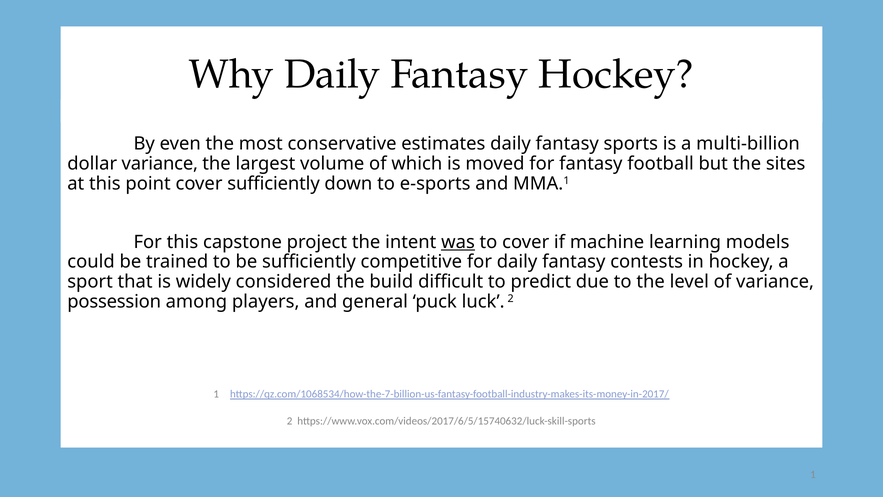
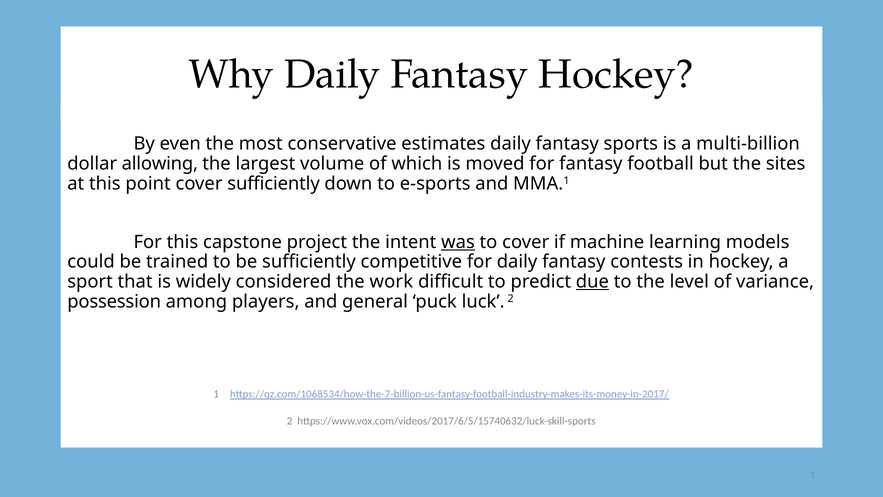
dollar variance: variance -> allowing
build: build -> work
due underline: none -> present
